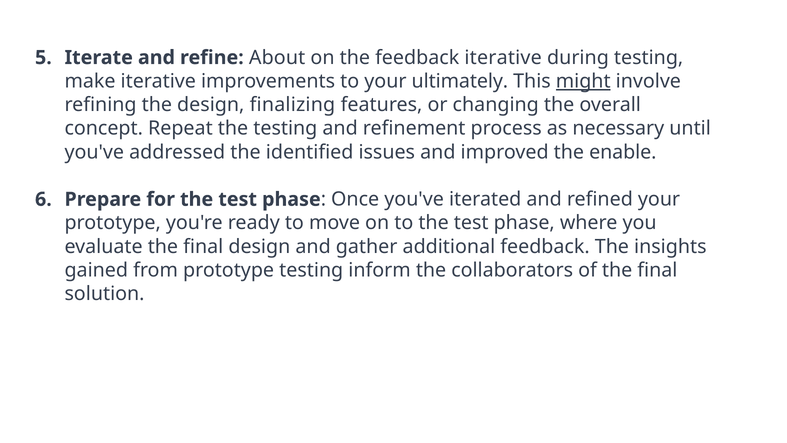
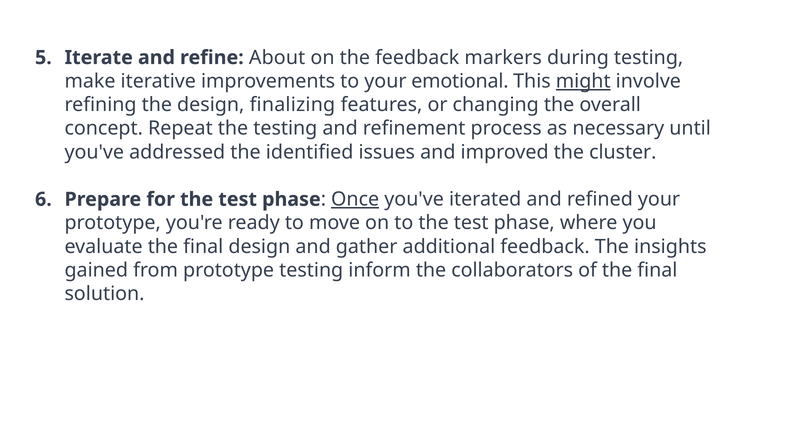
feedback iterative: iterative -> markers
ultimately: ultimately -> emotional
enable: enable -> cluster
Once underline: none -> present
